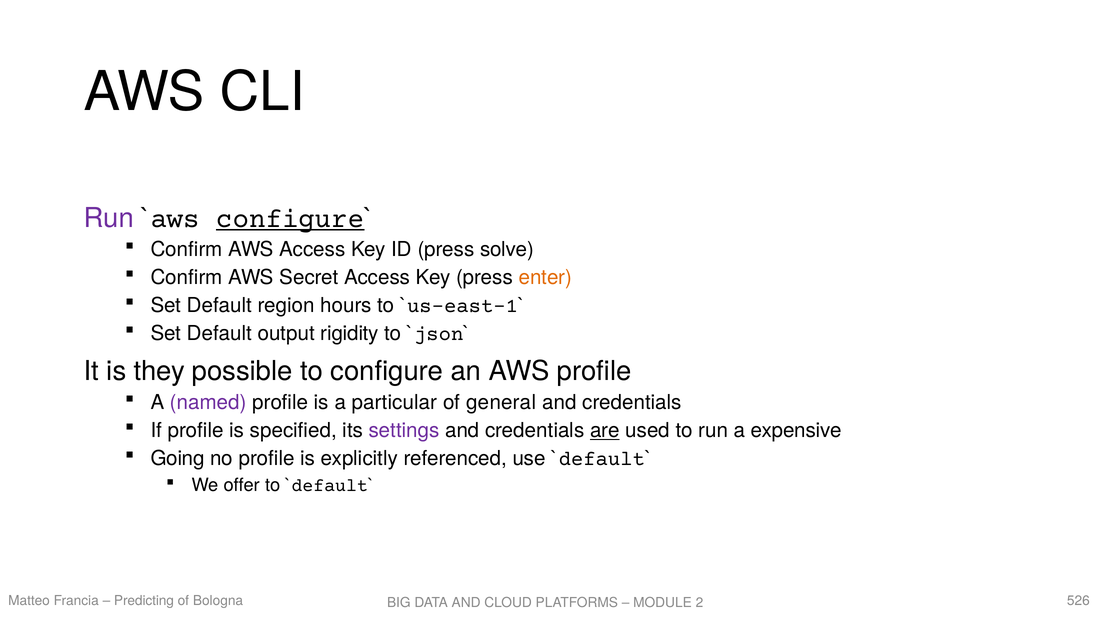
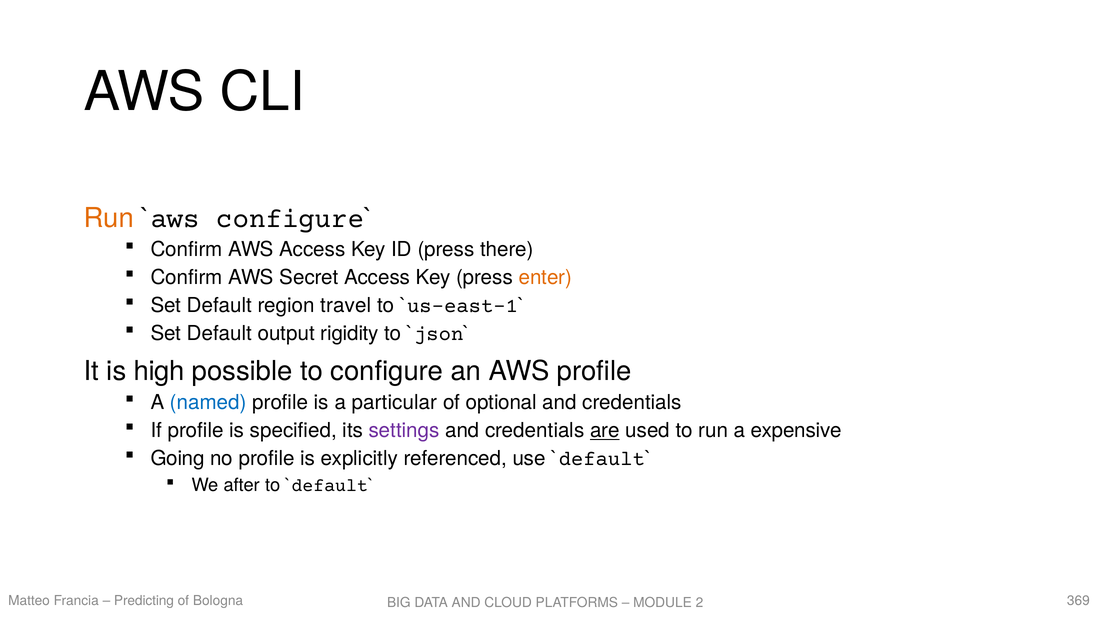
Run at (109, 218) colour: purple -> orange
configure at (290, 218) underline: present -> none
solve: solve -> there
hours: hours -> travel
they: they -> high
named colour: purple -> blue
general: general -> optional
offer: offer -> after
526: 526 -> 369
